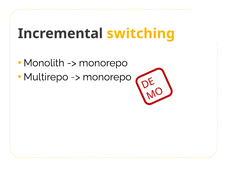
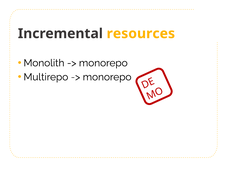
switching: switching -> resources
